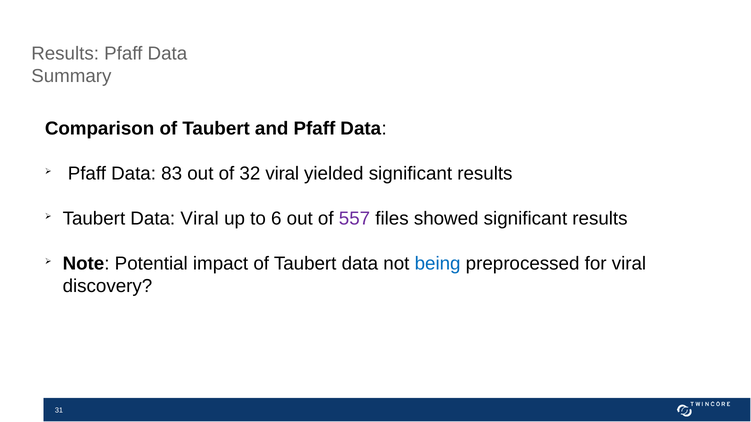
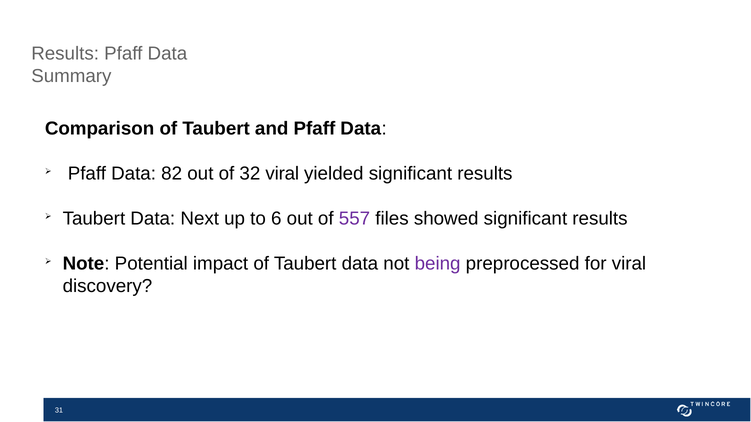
83: 83 -> 82
Data Viral: Viral -> Next
being colour: blue -> purple
